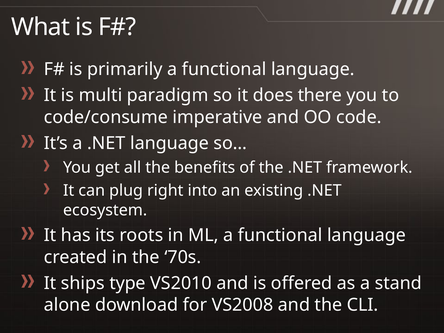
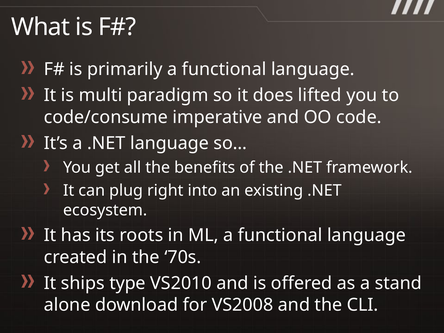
there: there -> lifted
